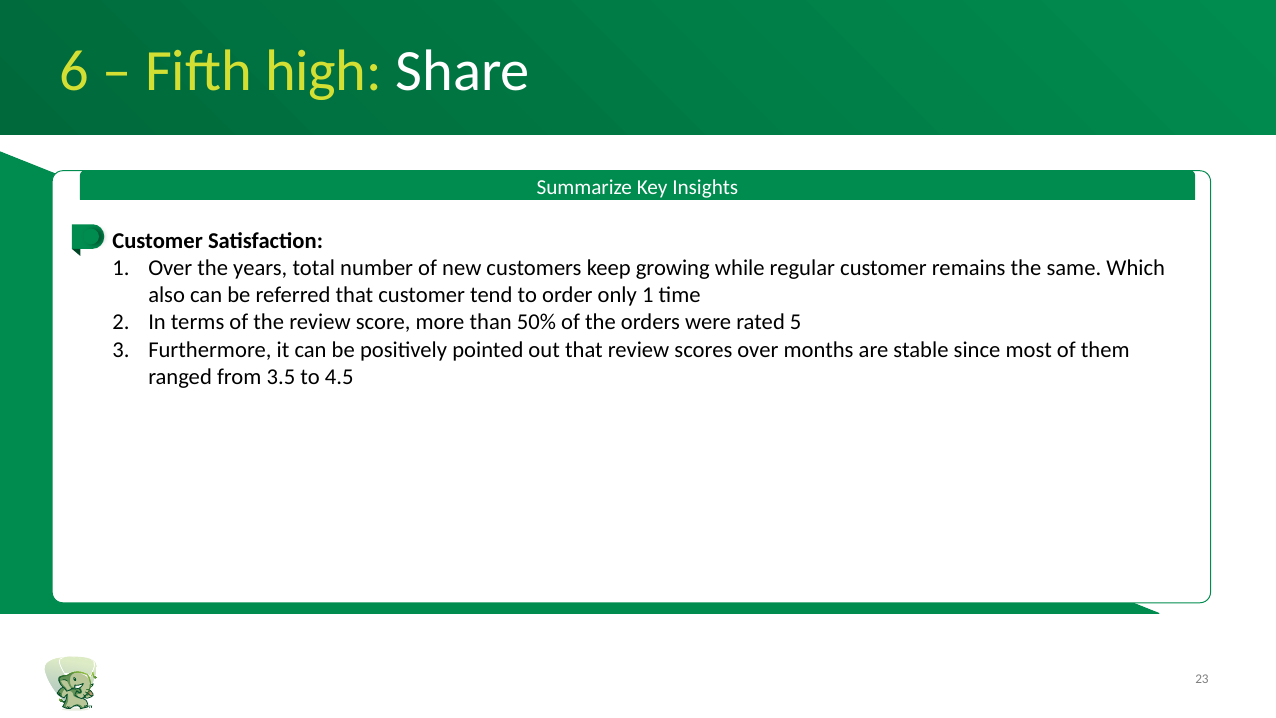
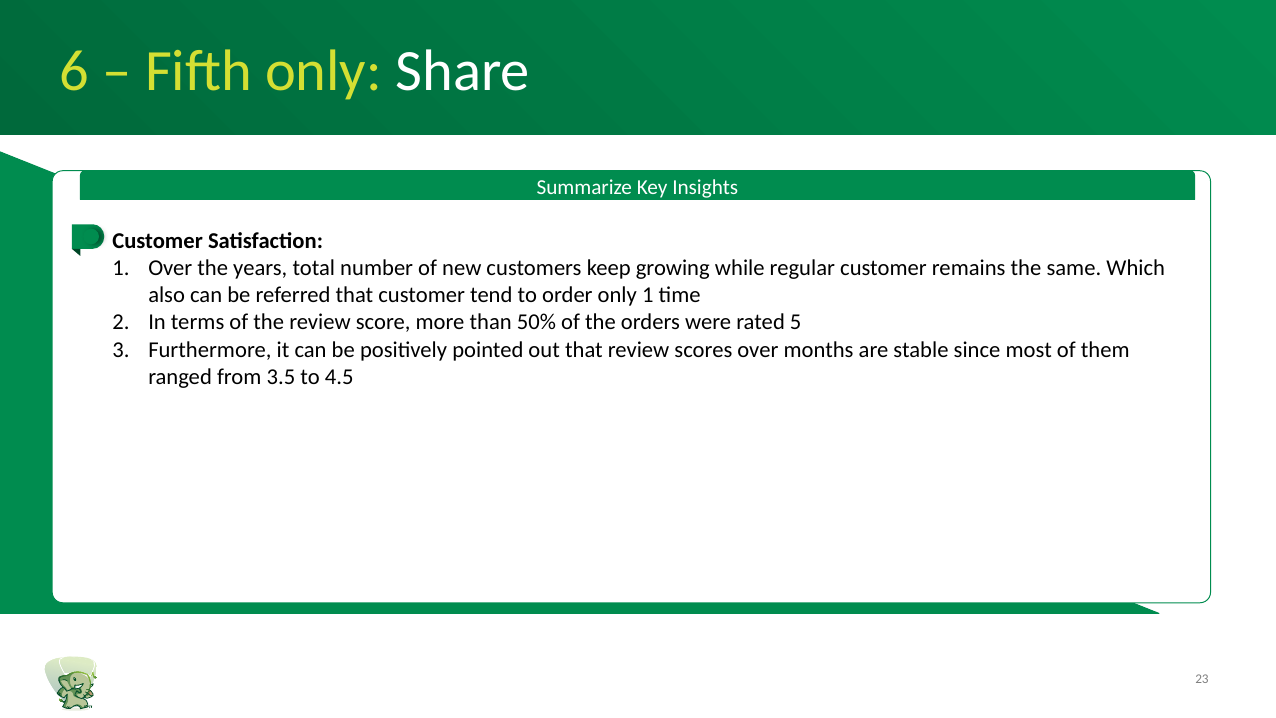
Fifth high: high -> only
